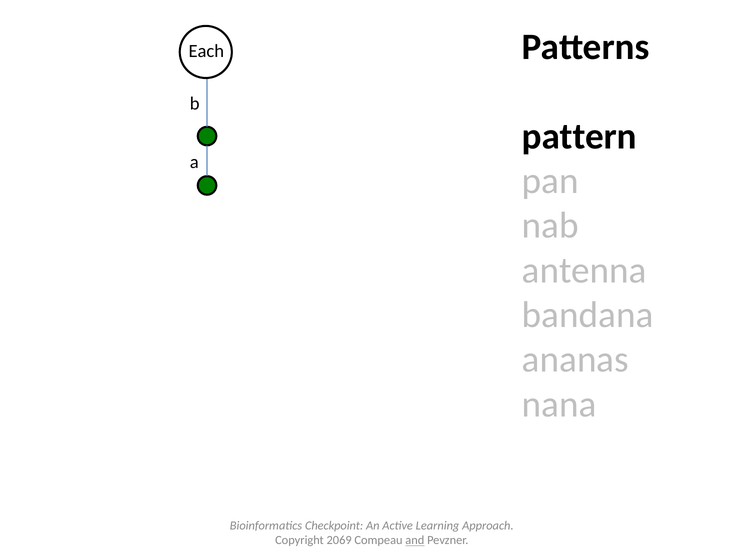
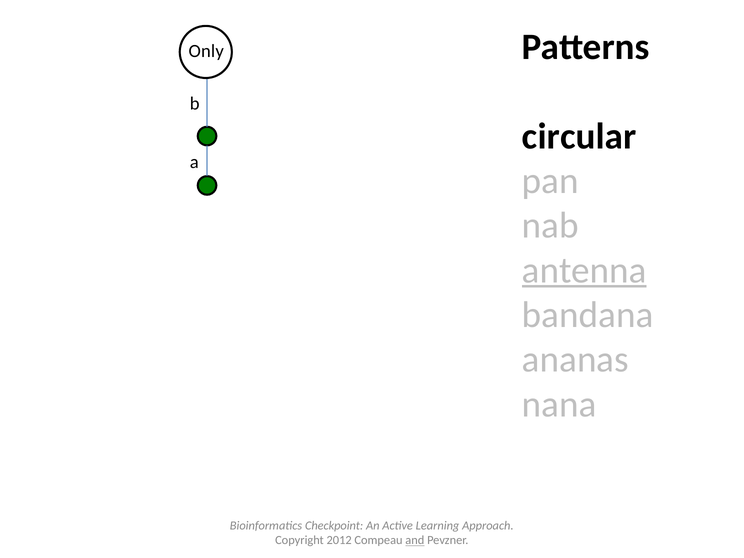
Each: Each -> Only
pattern: pattern -> circular
antenna underline: none -> present
2069: 2069 -> 2012
